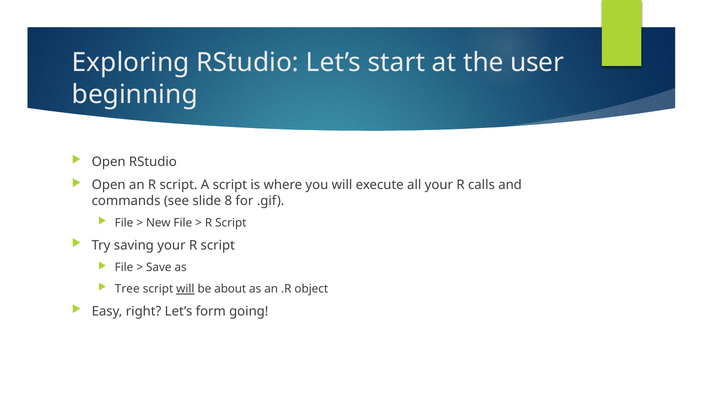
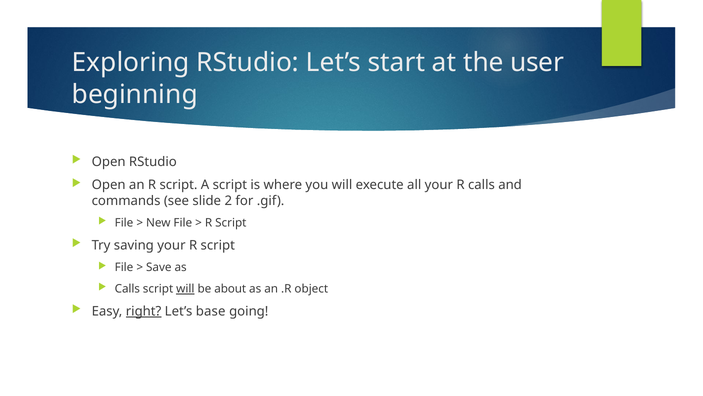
8: 8 -> 2
Tree at (127, 289): Tree -> Calls
right underline: none -> present
form: form -> base
